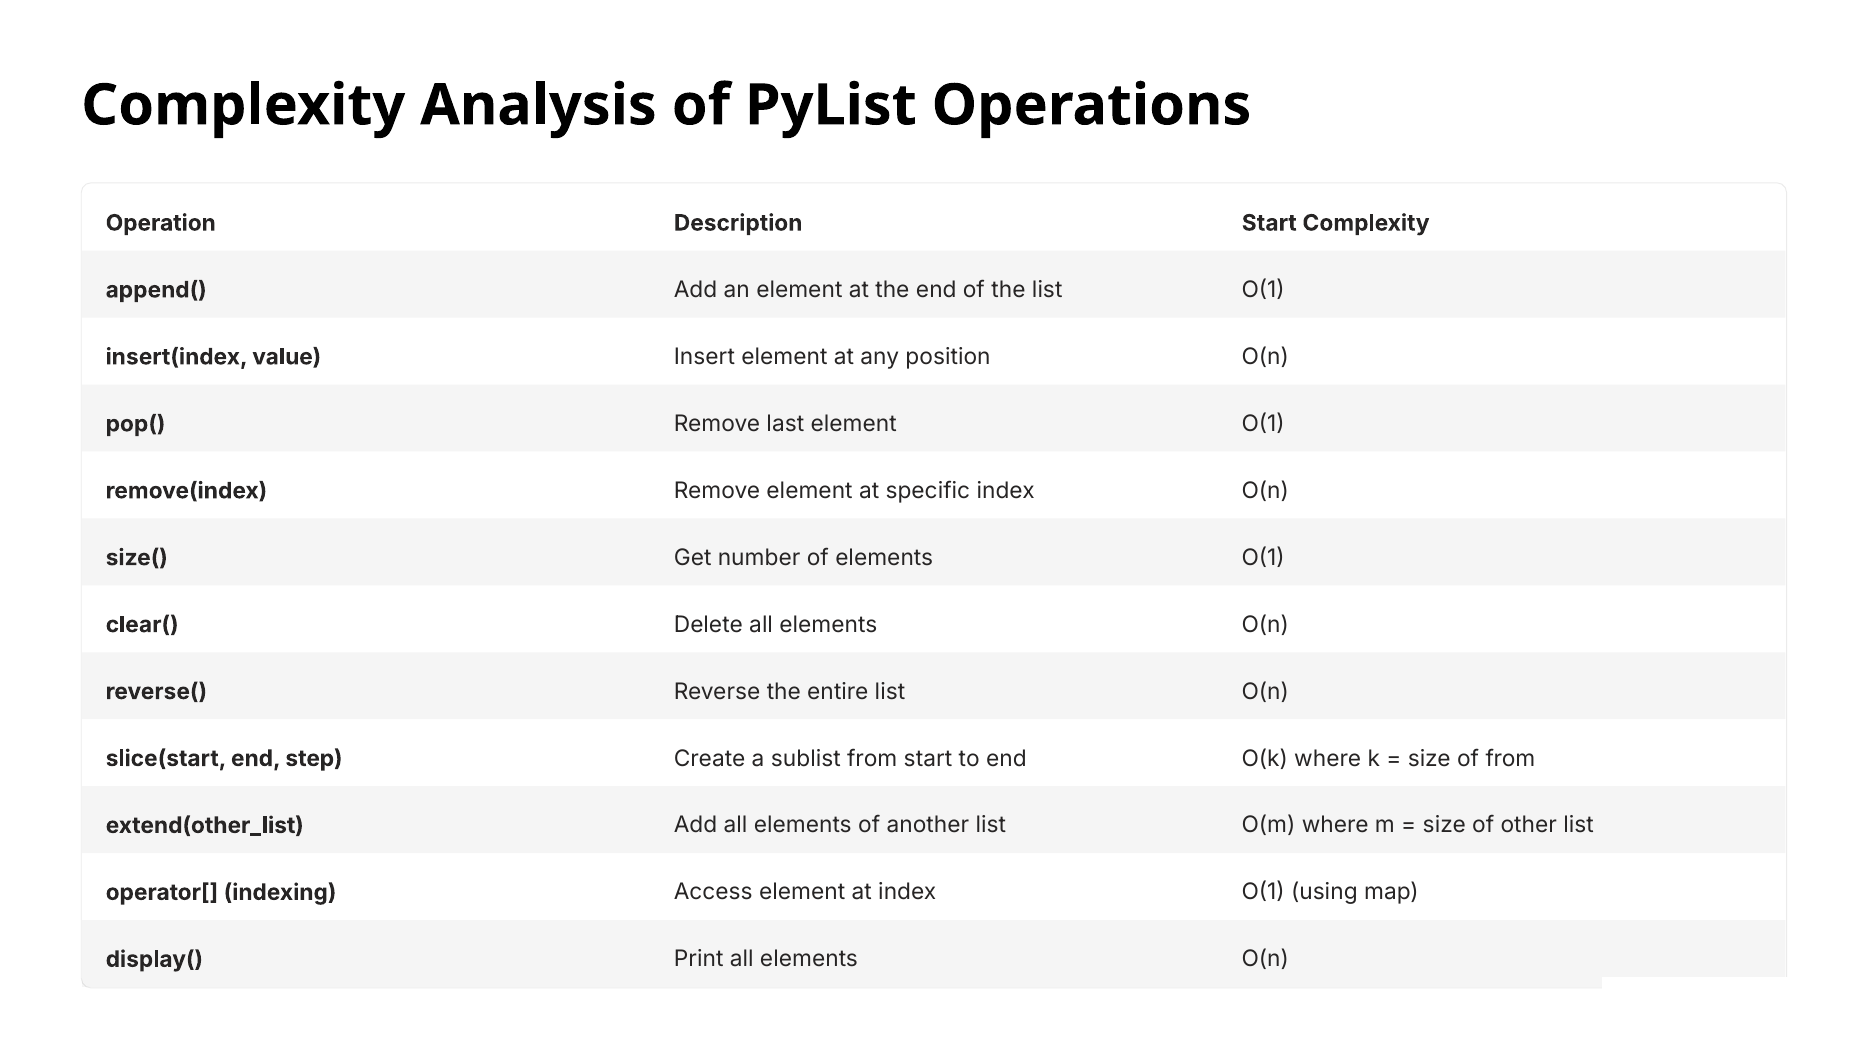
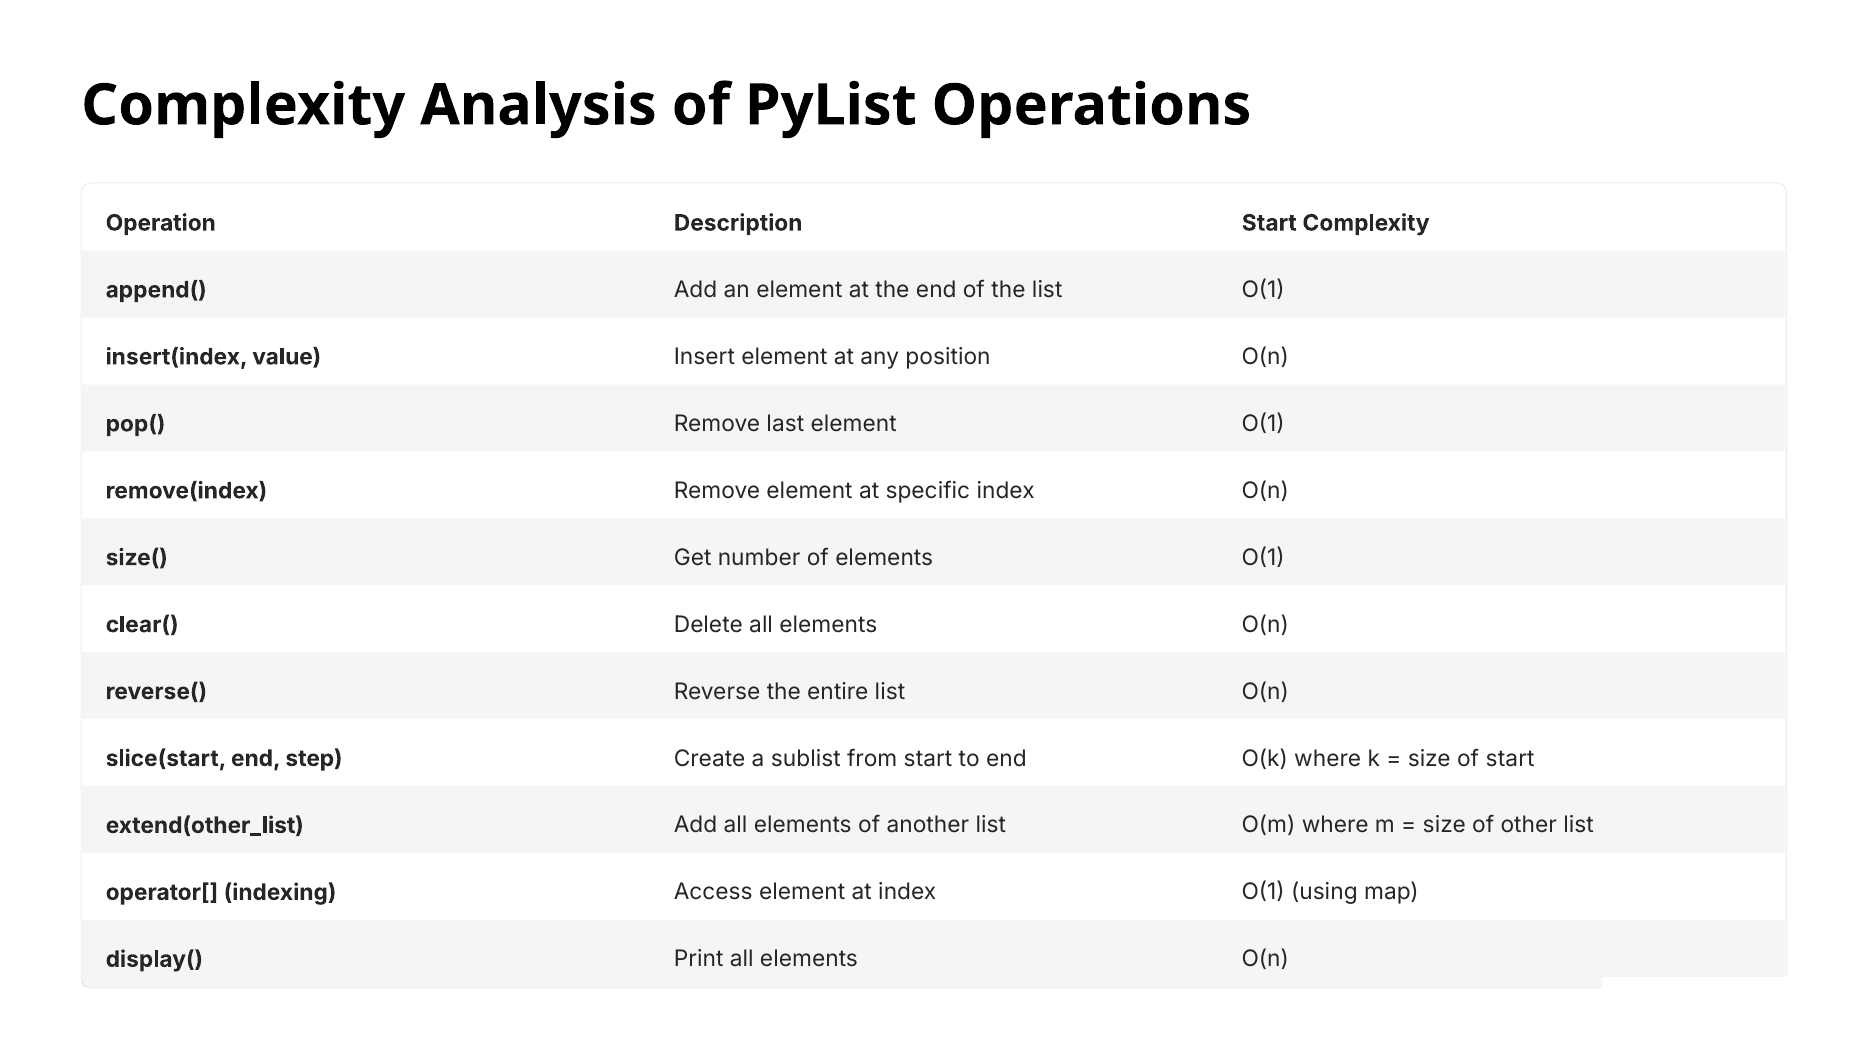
of from: from -> start
